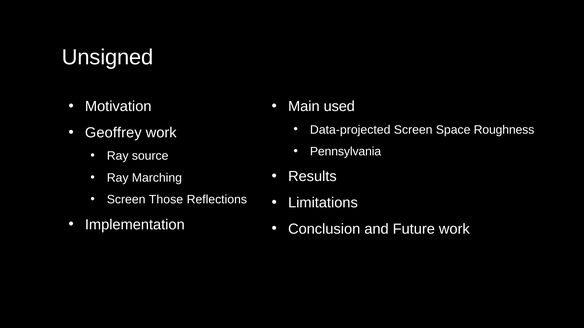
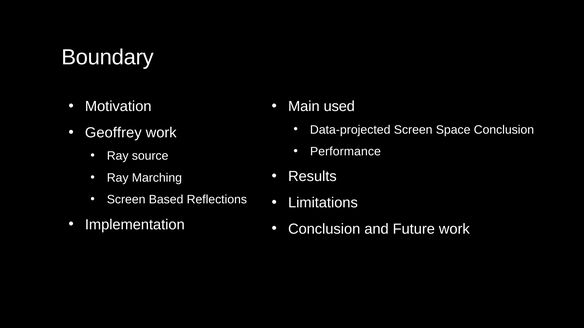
Unsigned: Unsigned -> Boundary
Space Roughness: Roughness -> Conclusion
Pennsylvania: Pennsylvania -> Performance
Those: Those -> Based
